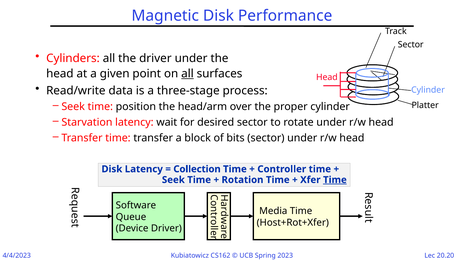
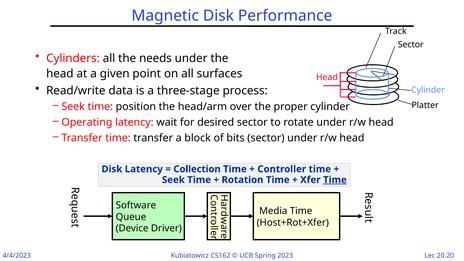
the driver: driver -> needs
all at (187, 74) underline: present -> none
Starvation: Starvation -> Operating
